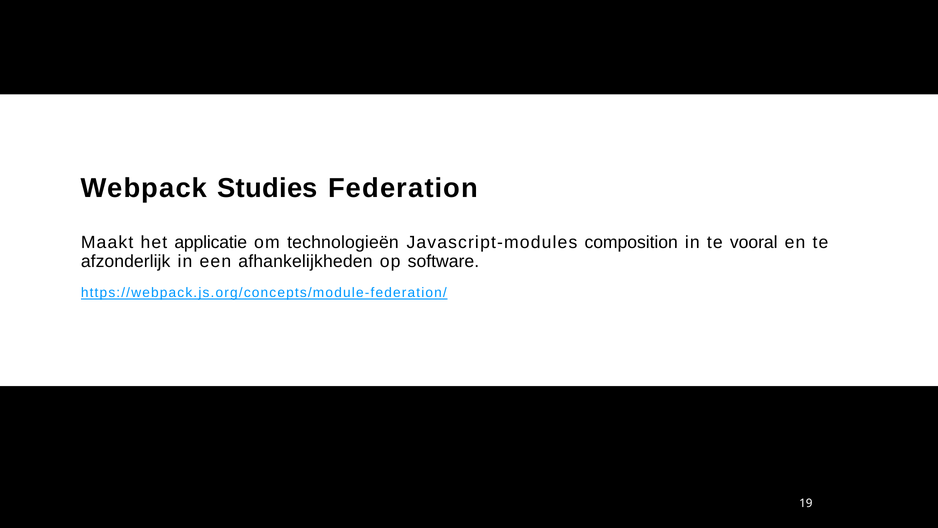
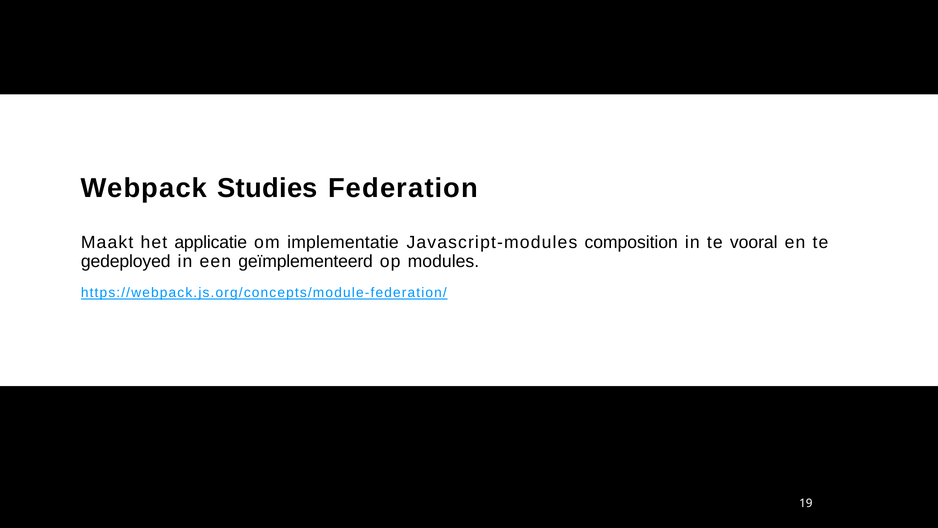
technologieën: technologieën -> implementatie
afzonderlijk: afzonderlijk -> gedeployed
afhankelijkheden: afhankelijkheden -> geïmplementeerd
software: software -> modules
